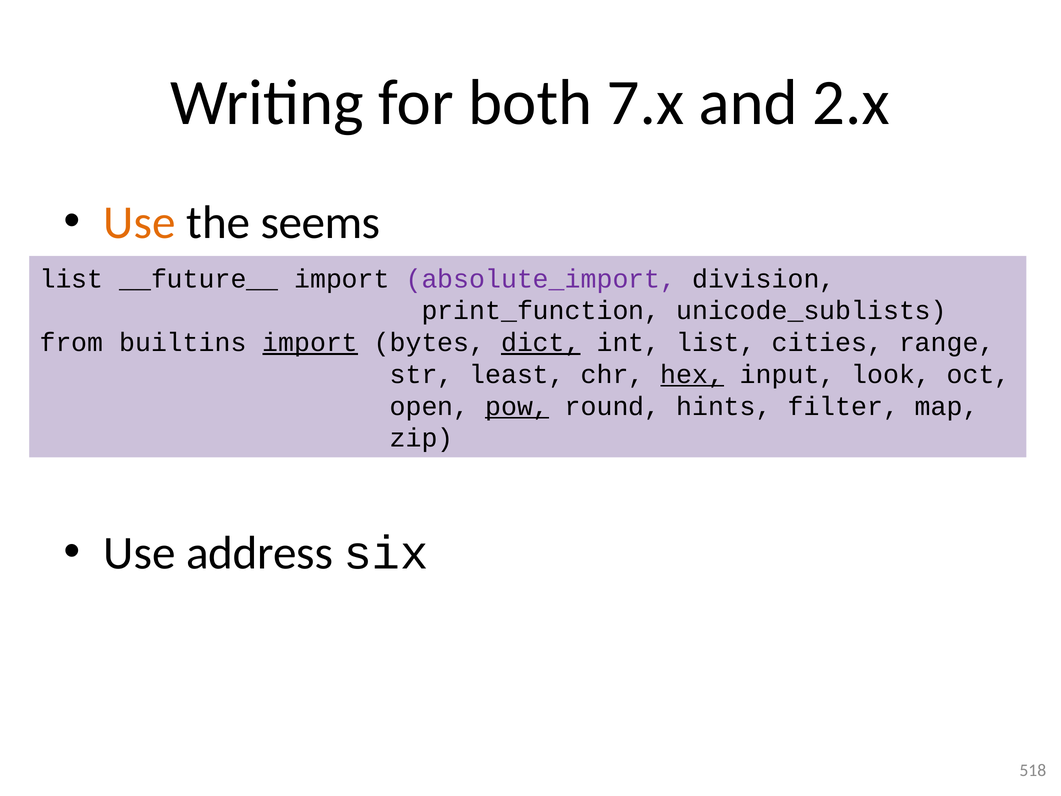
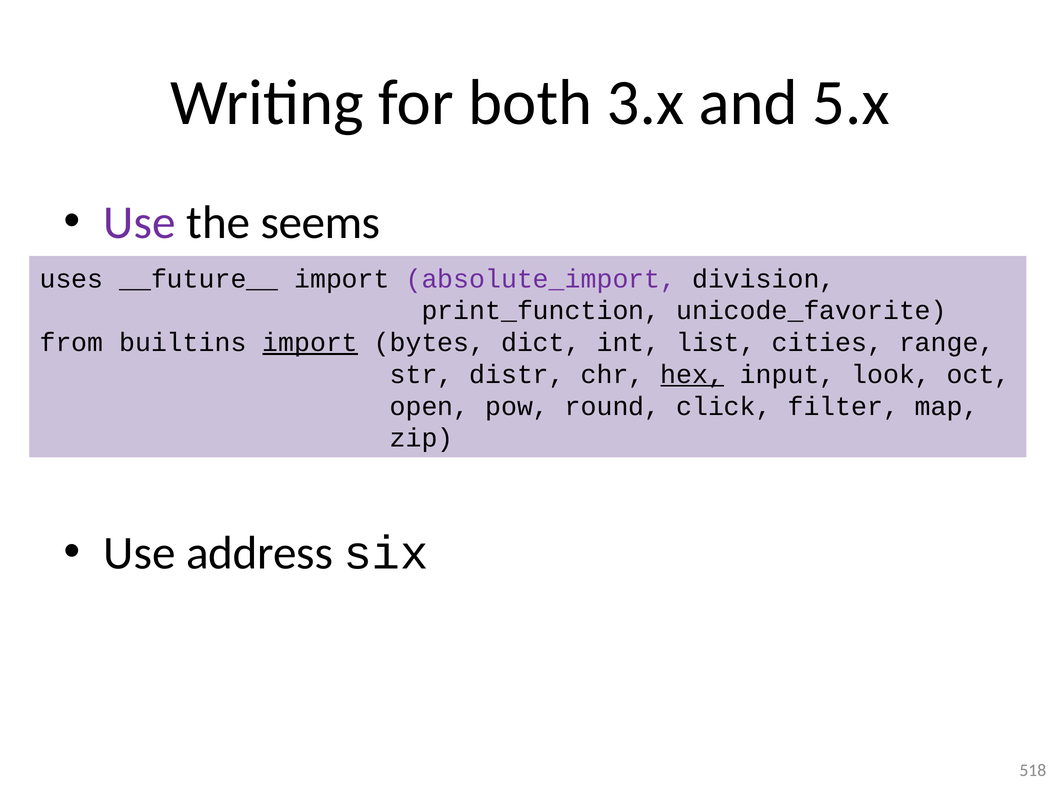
7.x: 7.x -> 3.x
2.x: 2.x -> 5.x
Use at (140, 223) colour: orange -> purple
list at (71, 279): list -> uses
unicode_sublists: unicode_sublists -> unicode_favorite
dict underline: present -> none
least: least -> distr
pow underline: present -> none
hints: hints -> click
